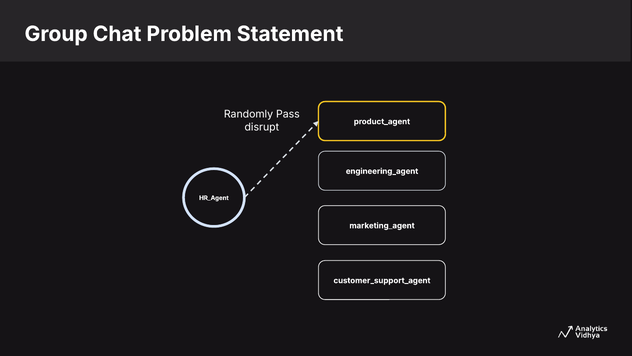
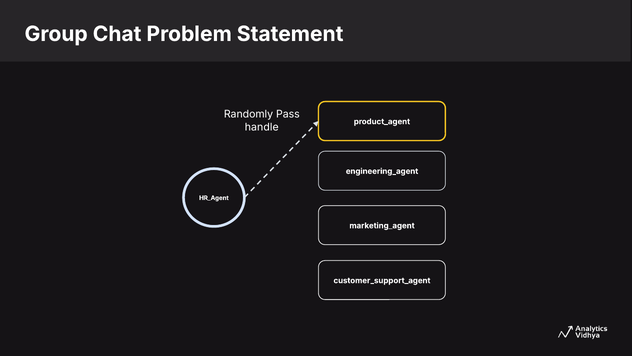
disrupt: disrupt -> handle
